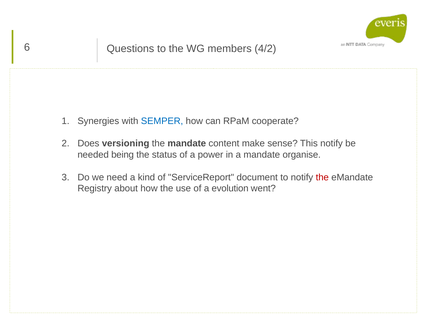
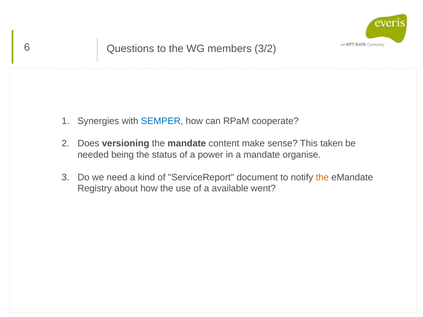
4/2: 4/2 -> 3/2
This notify: notify -> taken
the at (322, 177) colour: red -> orange
evolution: evolution -> available
